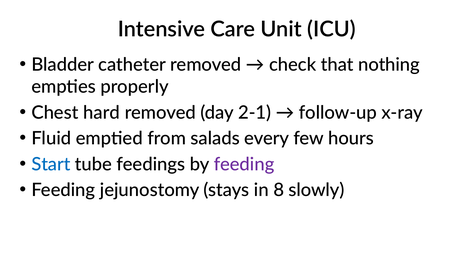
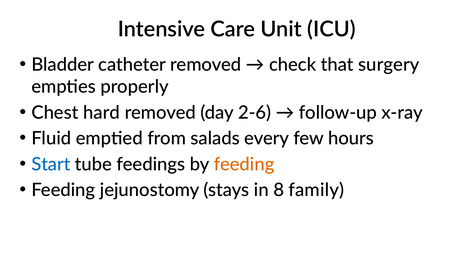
nothing: nothing -> surgery
2-1: 2-1 -> 2-6
feeding at (244, 164) colour: purple -> orange
slowly: slowly -> family
